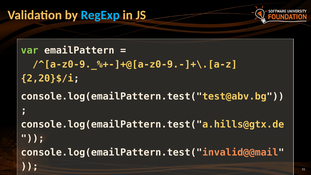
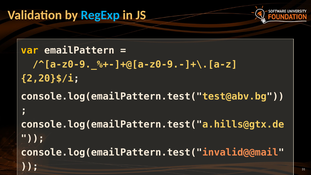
var colour: light green -> yellow
